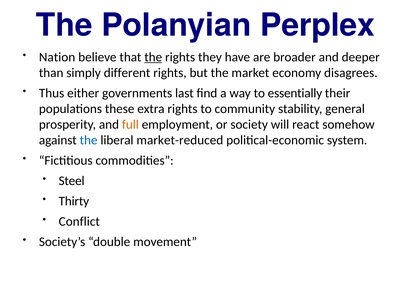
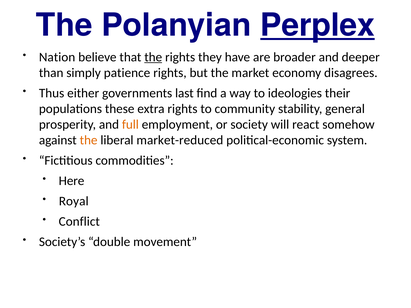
Perplex underline: none -> present
different: different -> patience
essentially: essentially -> ideologies
the at (89, 140) colour: blue -> orange
Steel: Steel -> Here
Thirty: Thirty -> Royal
